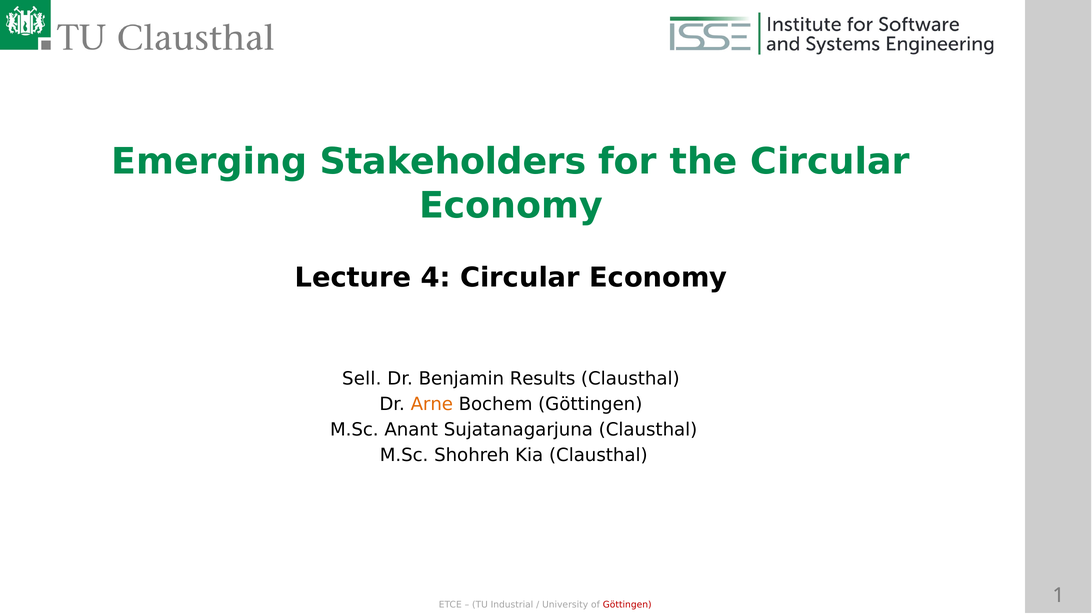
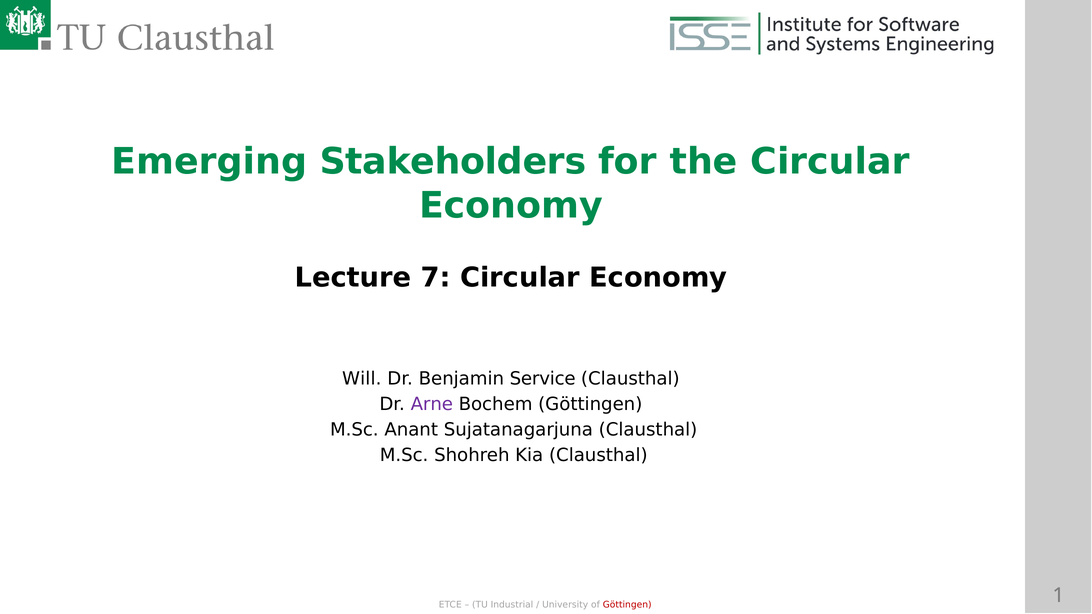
4: 4 -> 7
Sell: Sell -> Will
Results: Results -> Service
Arne colour: orange -> purple
